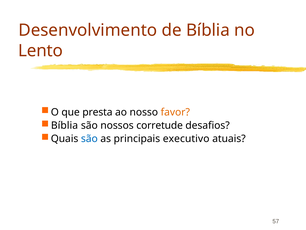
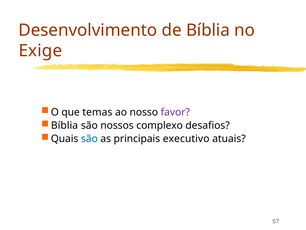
Lento: Lento -> Exige
presta: presta -> temas
favor colour: orange -> purple
corretude: corretude -> complexo
